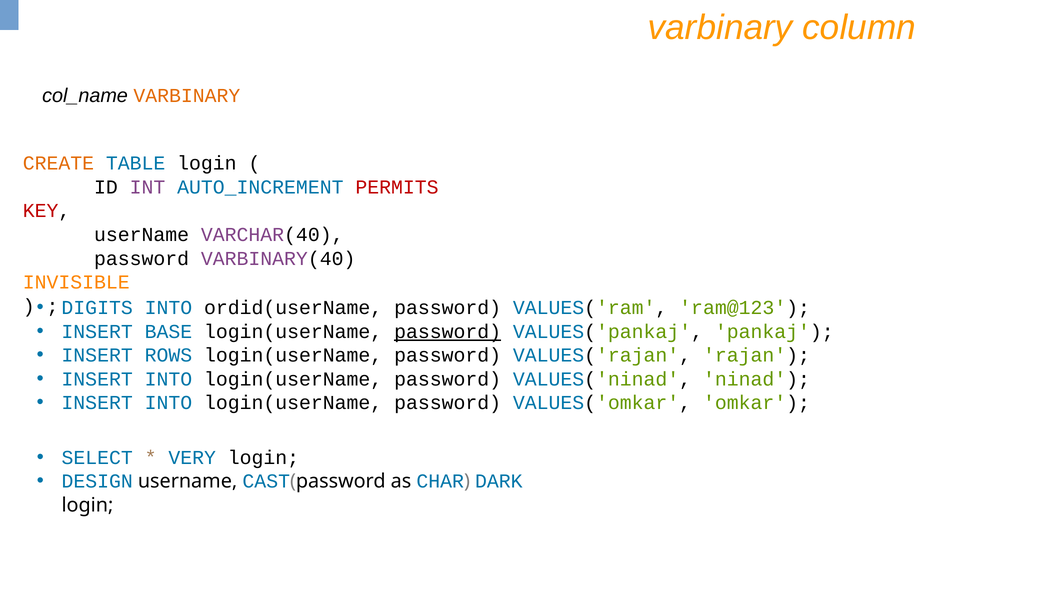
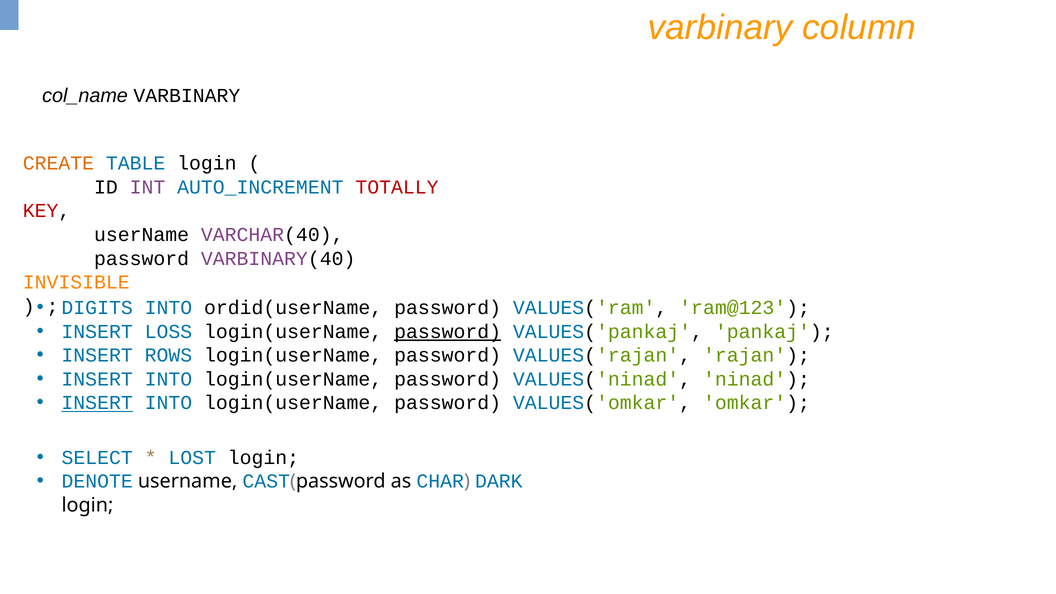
VARBINARY at (187, 96) colour: orange -> black
PERMITS: PERMITS -> TOTALLY
BASE: BASE -> LOSS
INSERT at (97, 403) underline: none -> present
VERY: VERY -> LOST
DESIGN: DESIGN -> DENOTE
